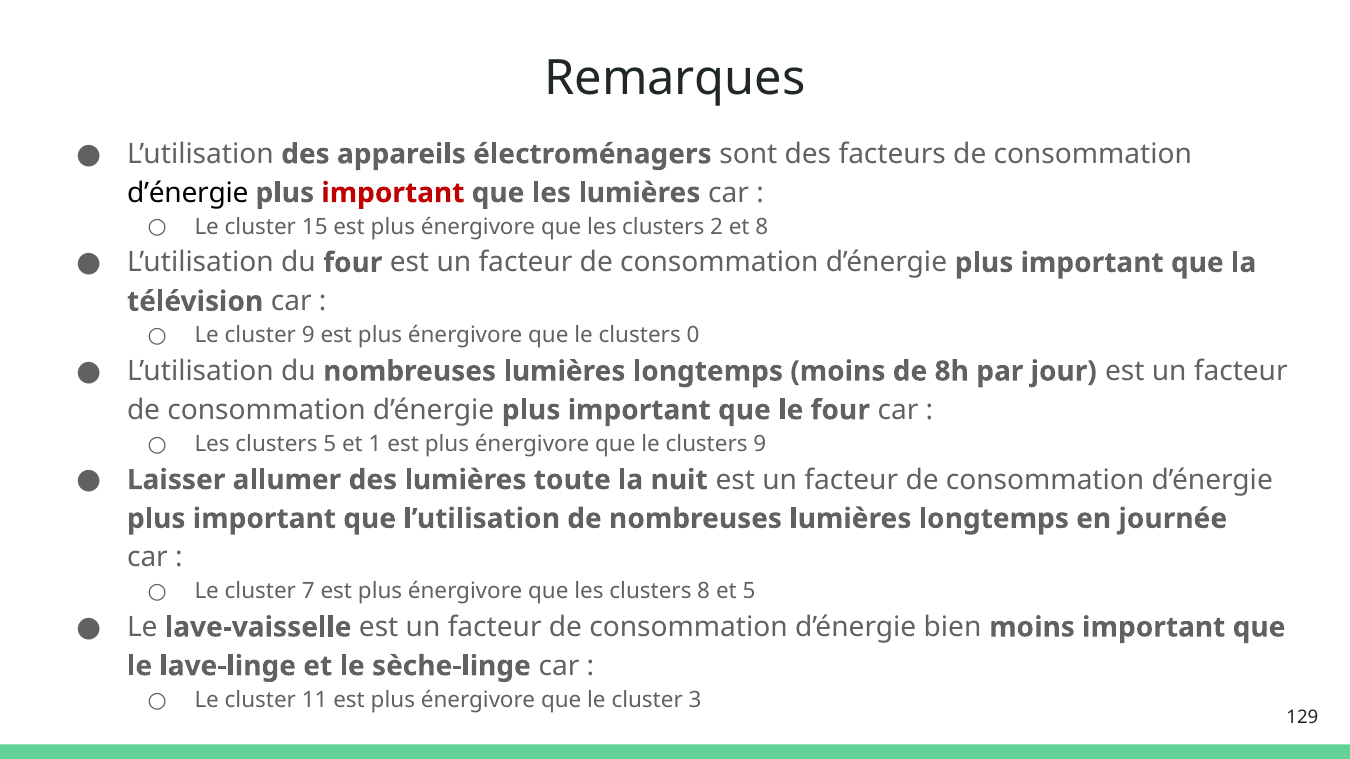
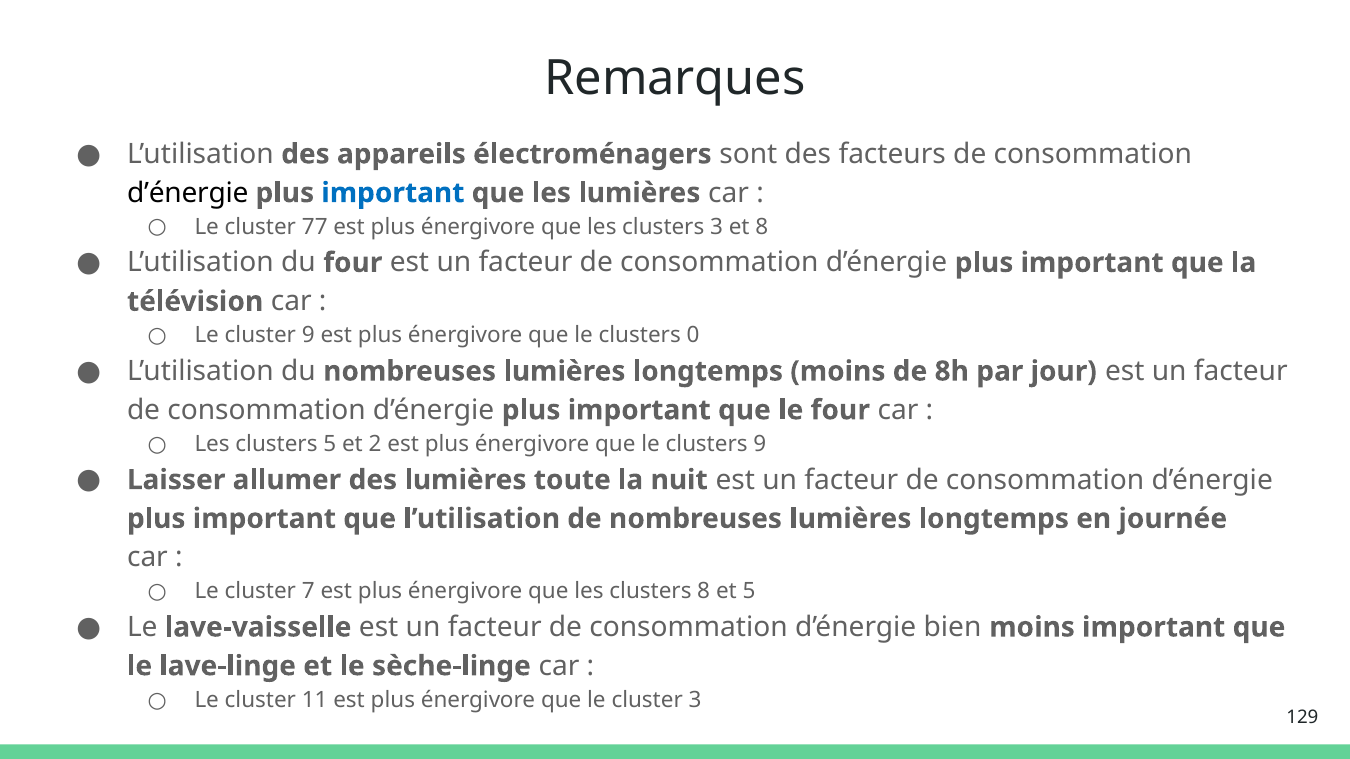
important at (393, 193) colour: red -> blue
15: 15 -> 77
clusters 2: 2 -> 3
1: 1 -> 2
